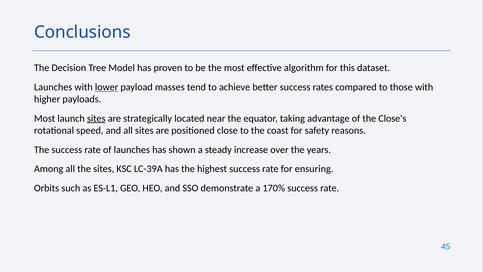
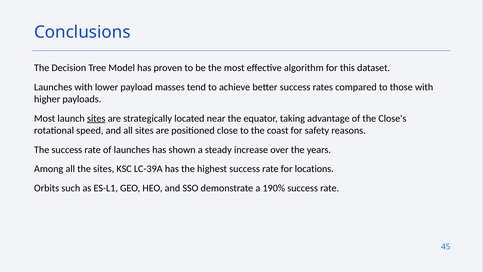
lower underline: present -> none
ensuring: ensuring -> locations
170%: 170% -> 190%
